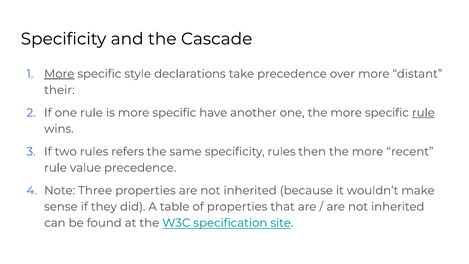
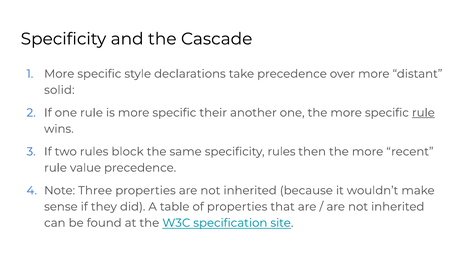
More at (59, 74) underline: present -> none
their: their -> solid
have: have -> their
refers: refers -> block
